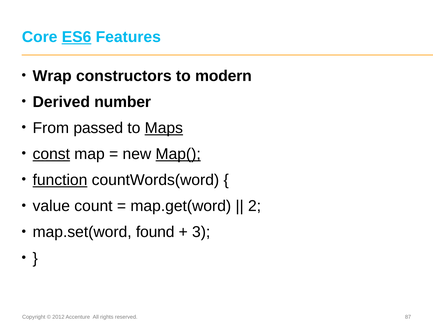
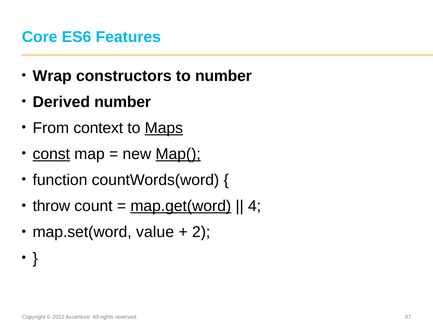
ES6 underline: present -> none
to modern: modern -> number
passed: passed -> context
function underline: present -> none
value: value -> throw
map.get(word underline: none -> present
2: 2 -> 4
found: found -> value
3: 3 -> 2
